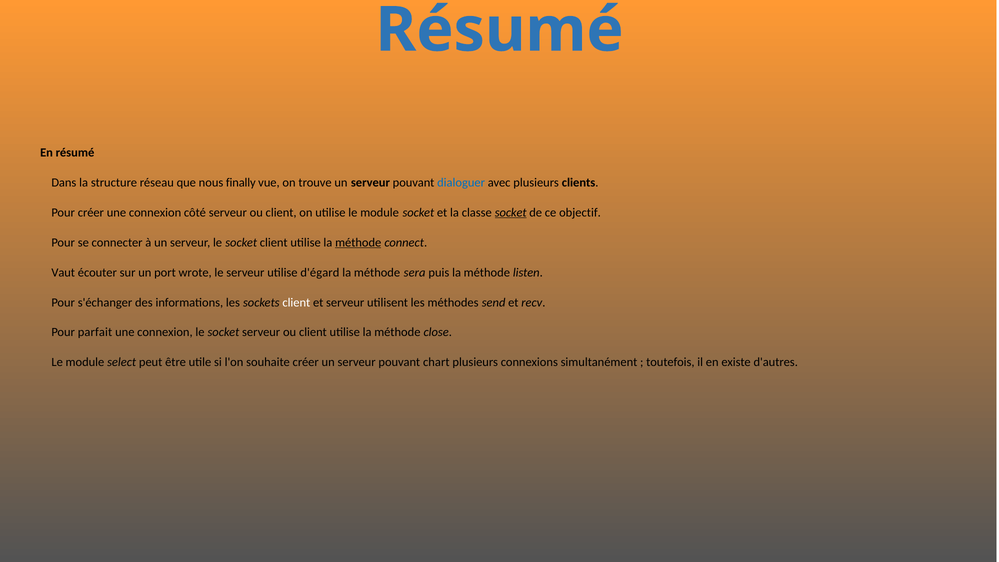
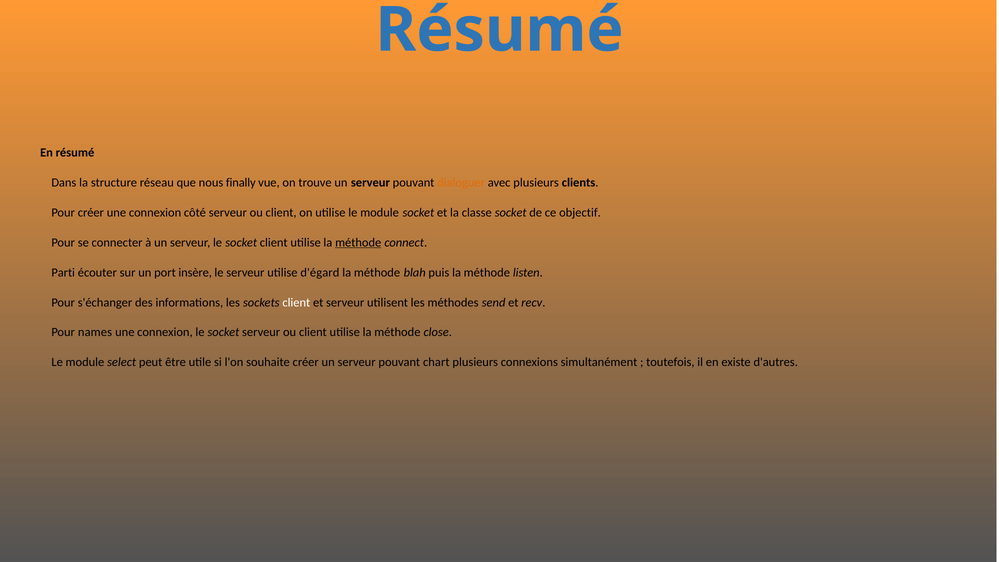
dialoguer colour: blue -> orange
socket at (511, 212) underline: present -> none
Vaut: Vaut -> Parti
wrote: wrote -> insère
sera: sera -> blah
parfait: parfait -> names
